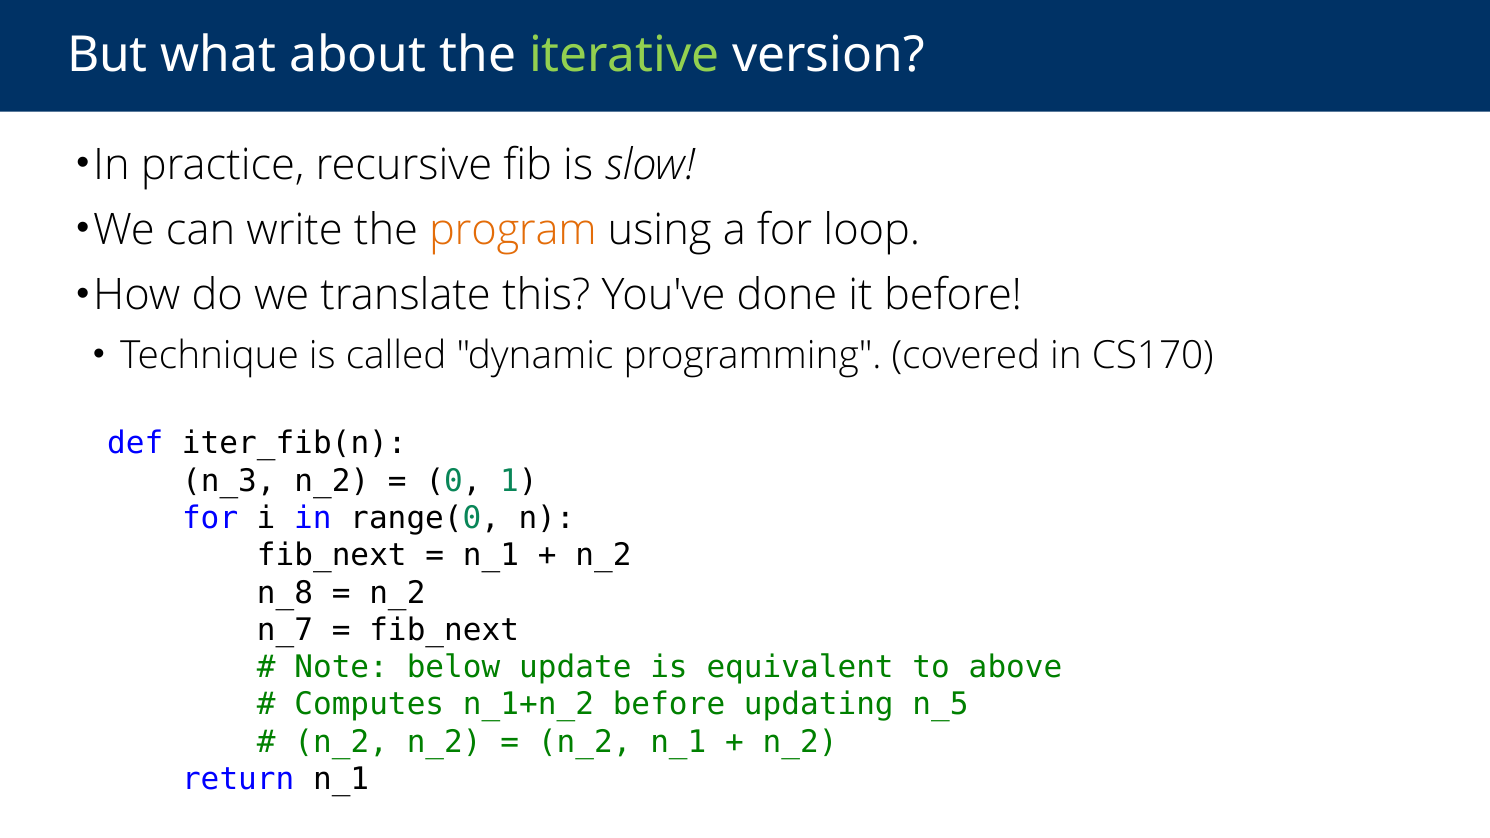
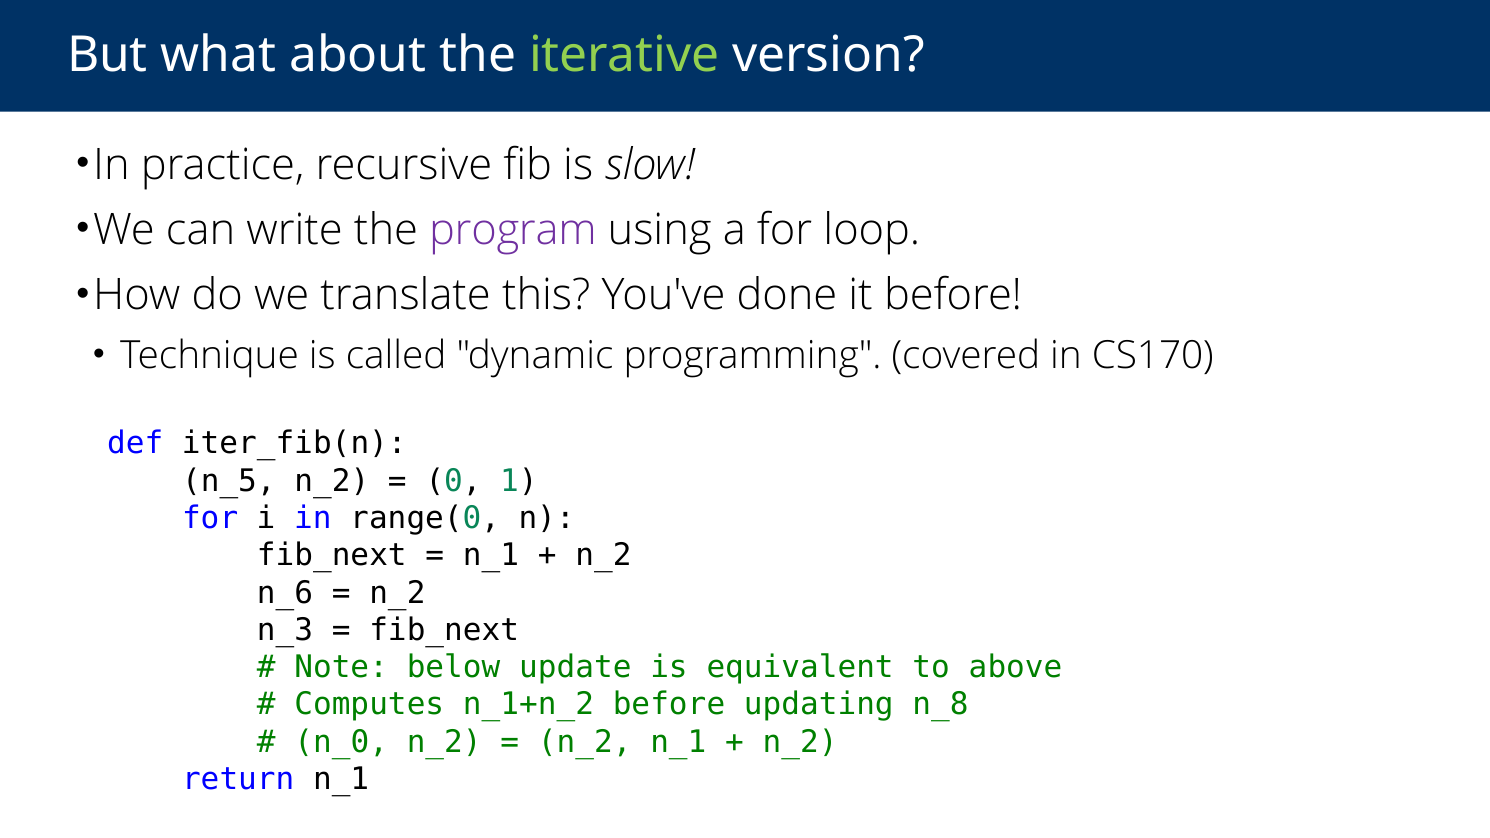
program colour: orange -> purple
n_3: n_3 -> n_5
n_8: n_8 -> n_6
n_7: n_7 -> n_3
n_5: n_5 -> n_8
n_2 at (341, 742): n_2 -> n_0
